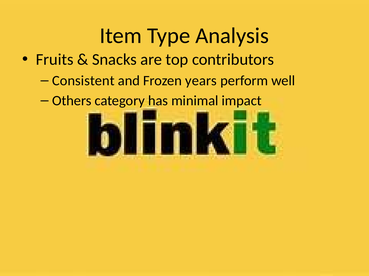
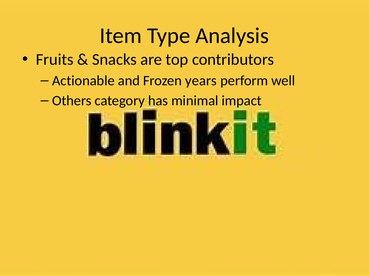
Consistent: Consistent -> Actionable
